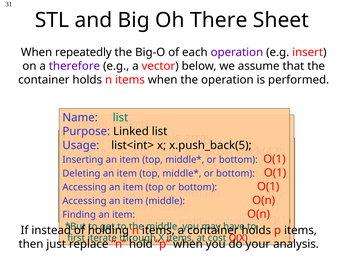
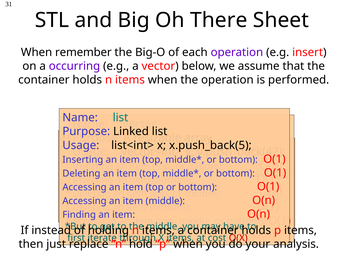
repeatedly: repeatedly -> remember
therefore: therefore -> occurring
